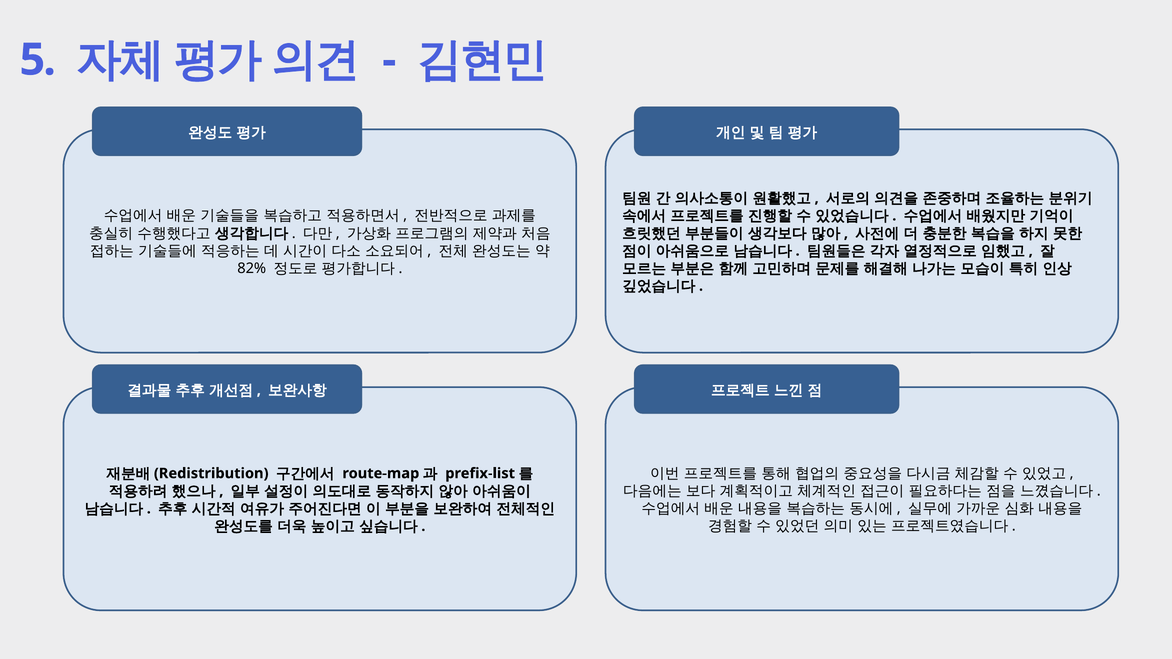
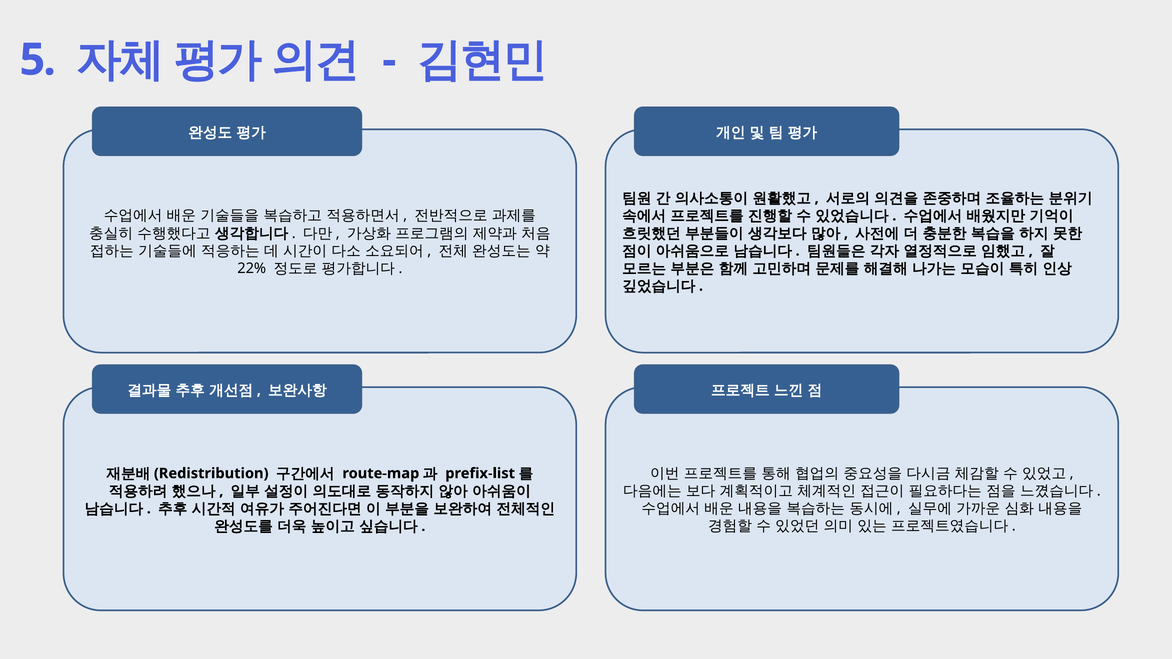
82%: 82% -> 22%
